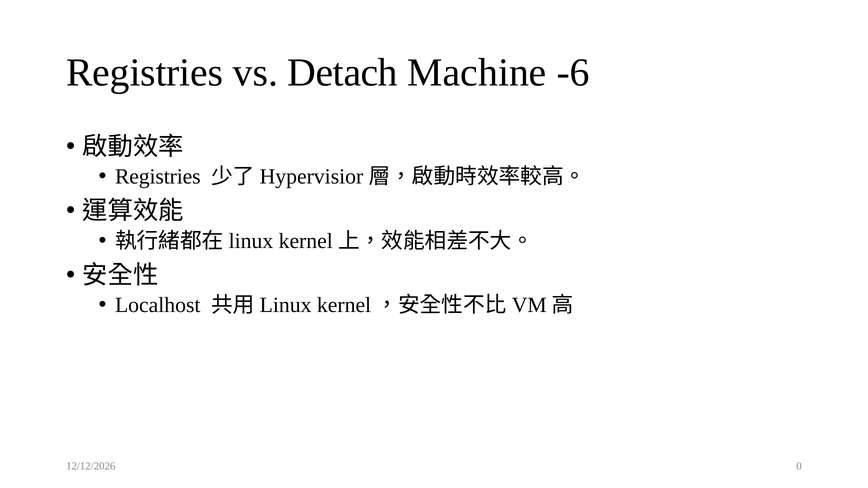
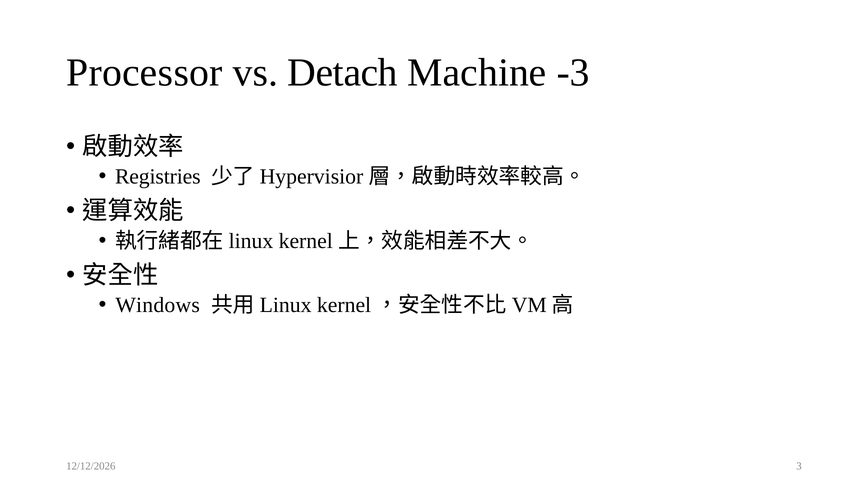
Registries at (145, 73): Registries -> Processor
-6: -6 -> -3
Localhost: Localhost -> Windows
0: 0 -> 3
